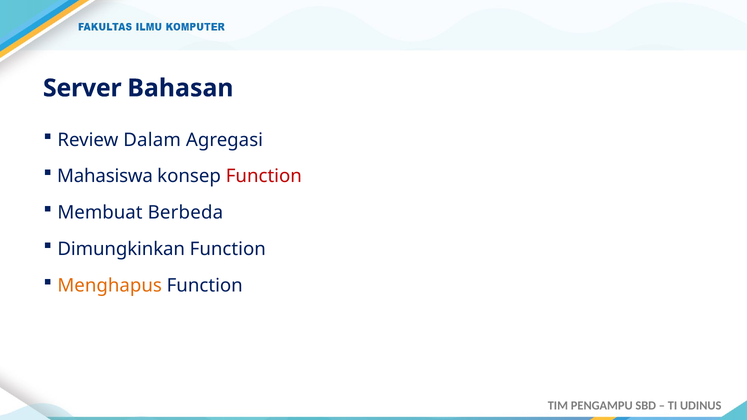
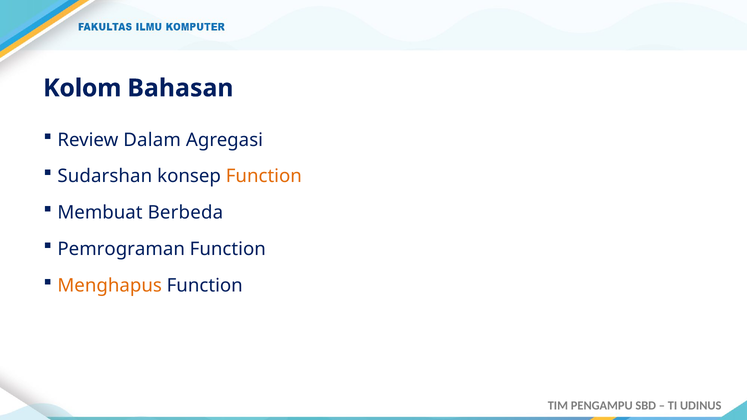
Server: Server -> Kolom
Mahasiswa: Mahasiswa -> Sudarshan
Function at (264, 176) colour: red -> orange
Dimungkinkan: Dimungkinkan -> Pemrograman
